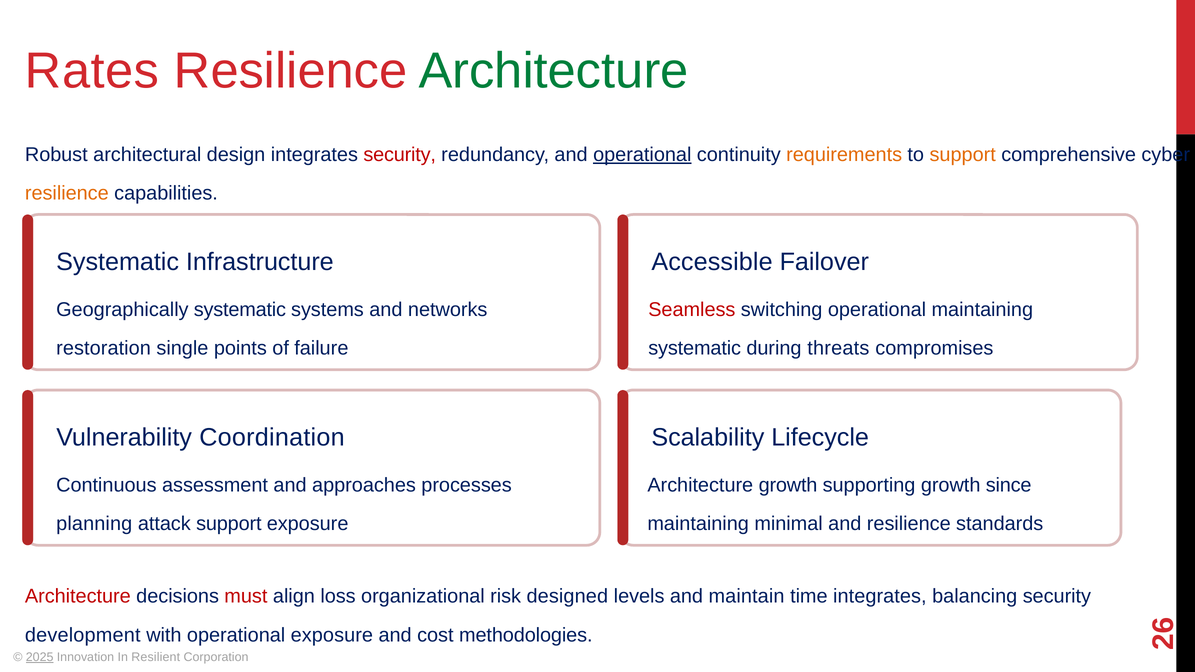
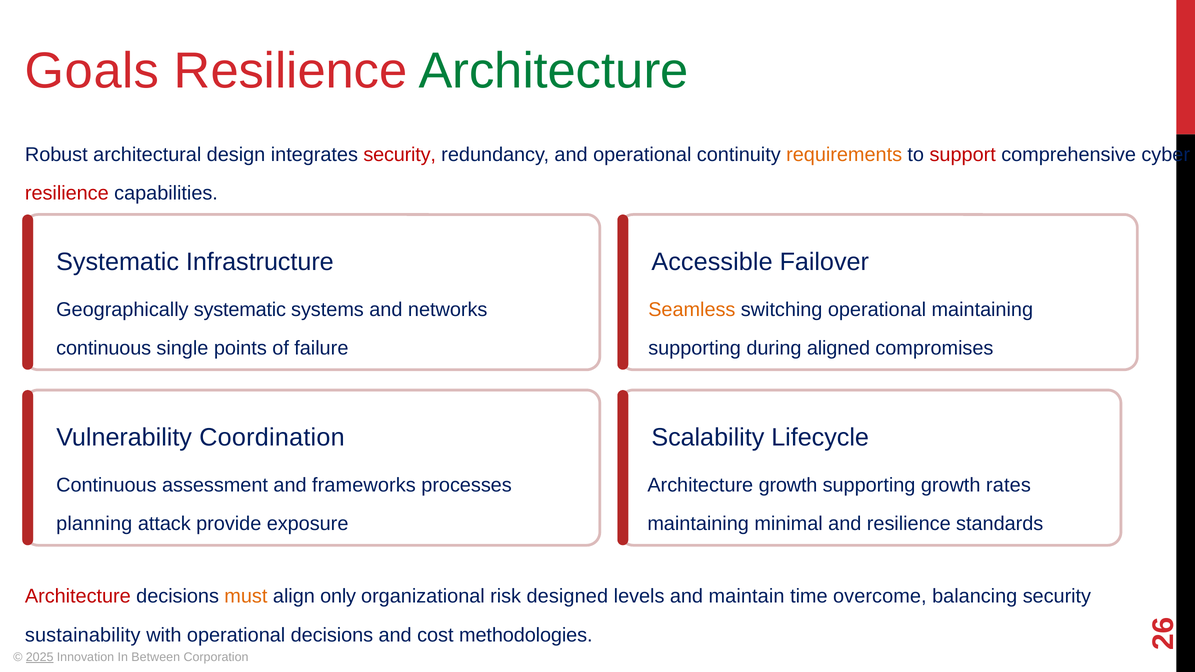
Rates: Rates -> Goals
operational at (642, 155) underline: present -> none
support at (963, 155) colour: orange -> red
resilience at (67, 193) colour: orange -> red
Seamless colour: red -> orange
restoration at (104, 348): restoration -> continuous
systematic at (695, 348): systematic -> supporting
threats: threats -> aligned
approaches: approaches -> frameworks
since: since -> rates
attack support: support -> provide
must colour: red -> orange
loss: loss -> only
time integrates: integrates -> overcome
development: development -> sustainability
operational exposure: exposure -> decisions
Resilient: Resilient -> Between
